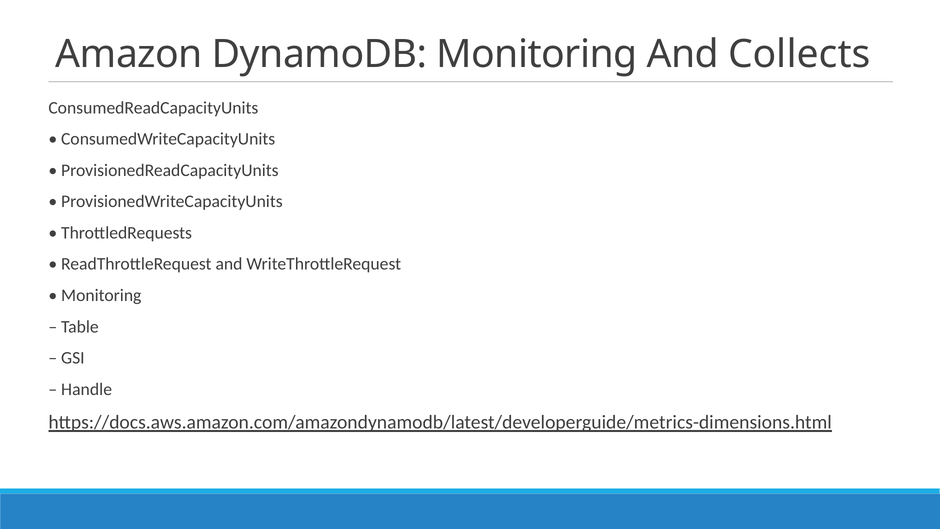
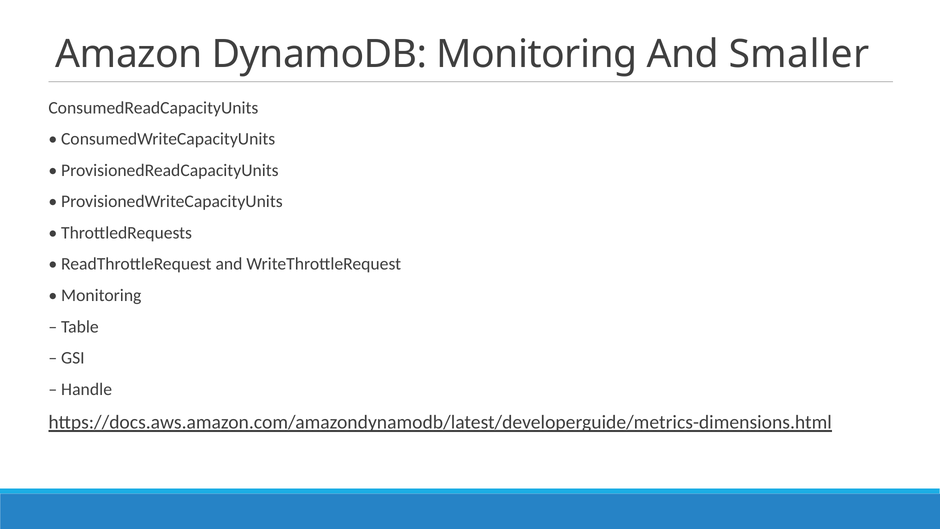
Collects: Collects -> Smaller
